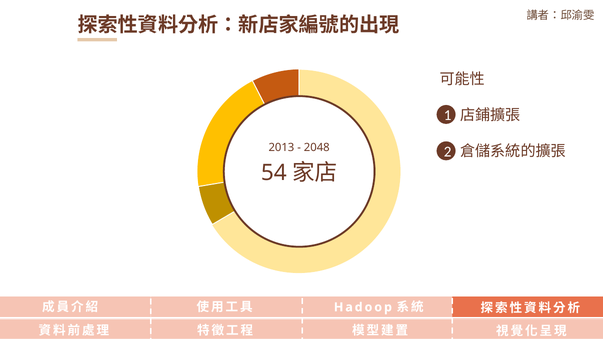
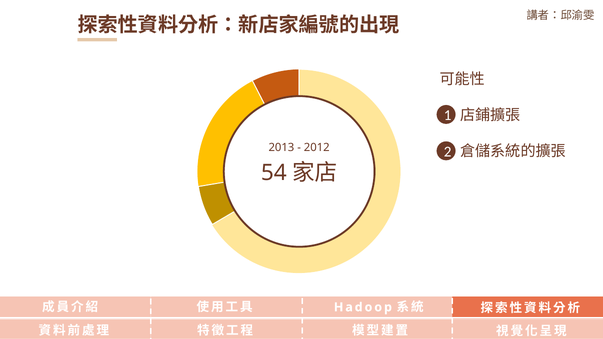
2048: 2048 -> 2012
